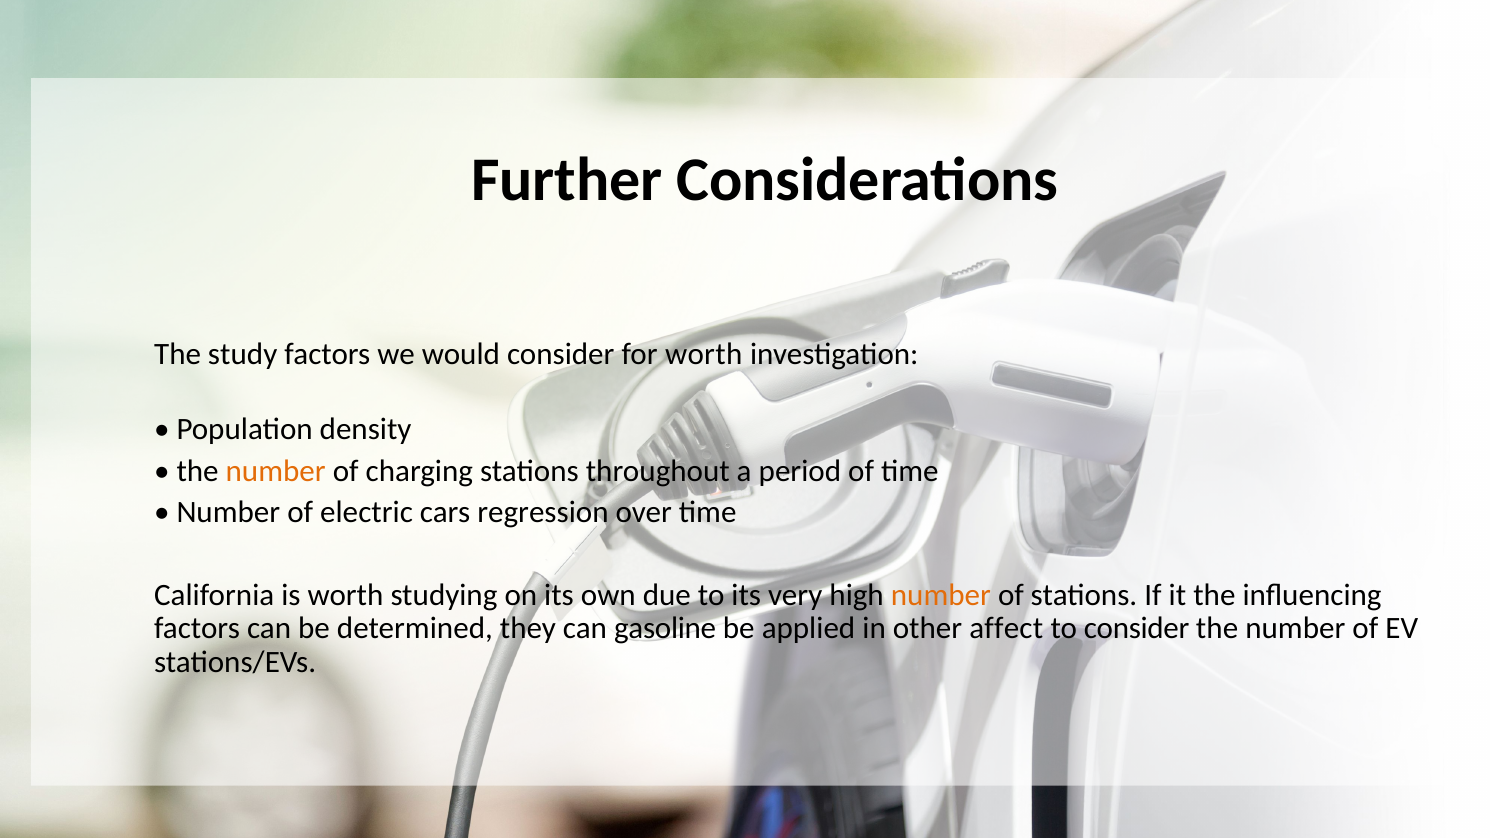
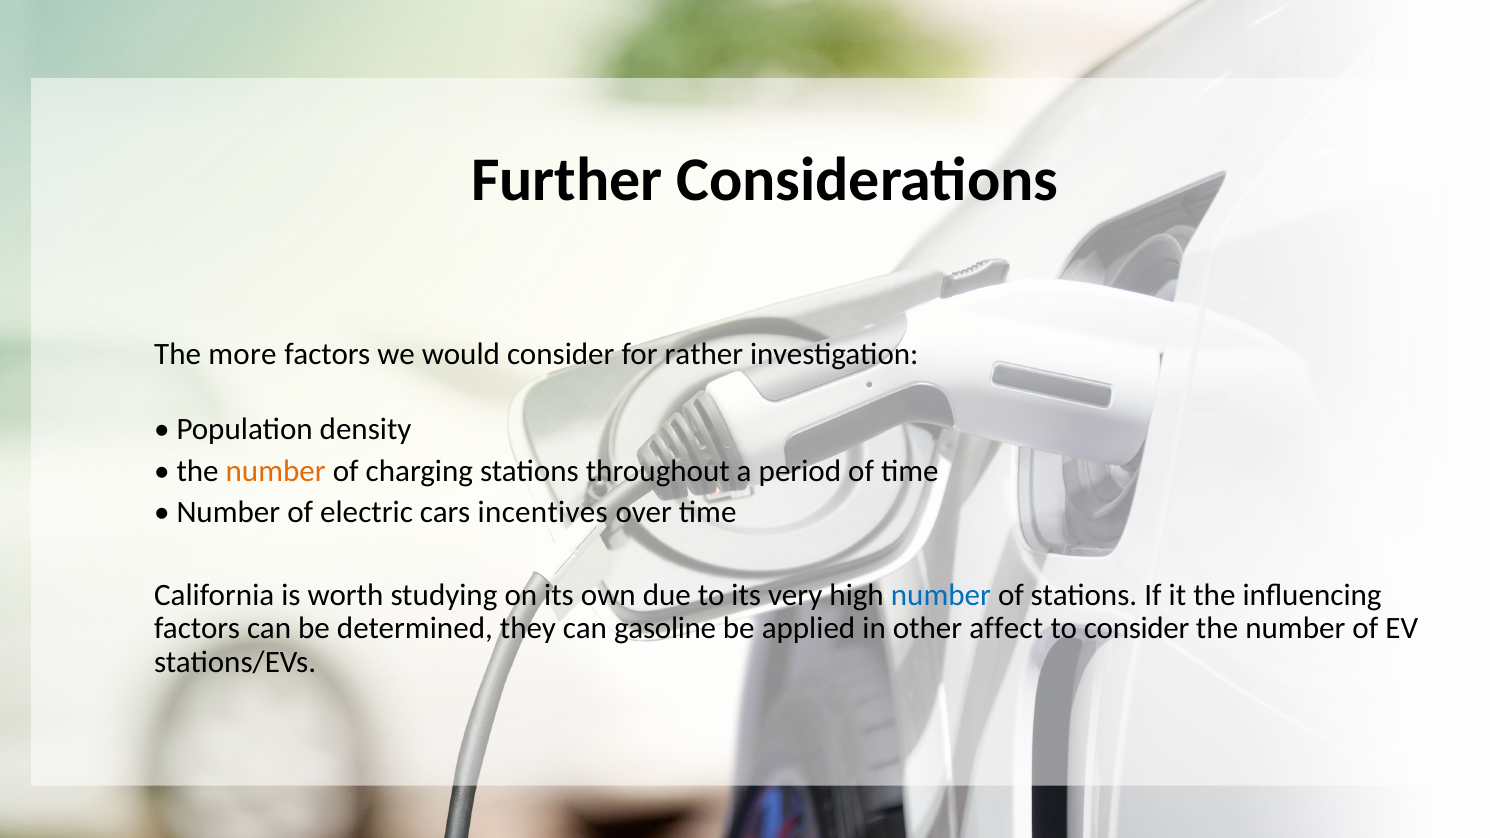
study: study -> more
for worth: worth -> rather
regression: regression -> incentives
number at (941, 595) colour: orange -> blue
